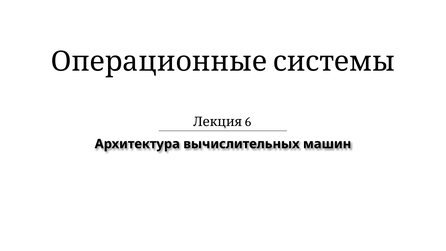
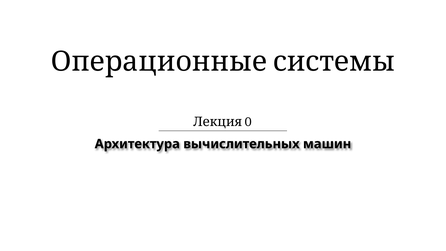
6: 6 -> 0
